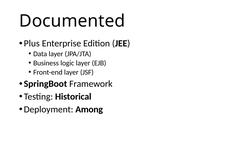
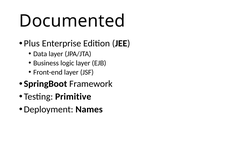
Historical: Historical -> Primitive
Among: Among -> Names
